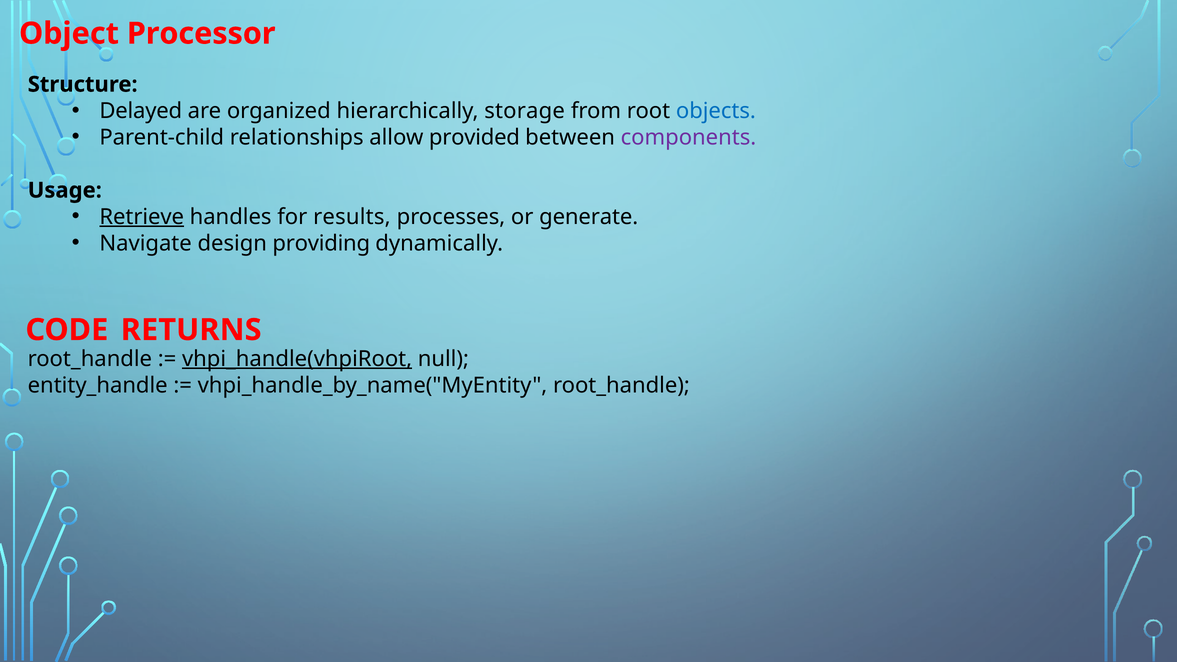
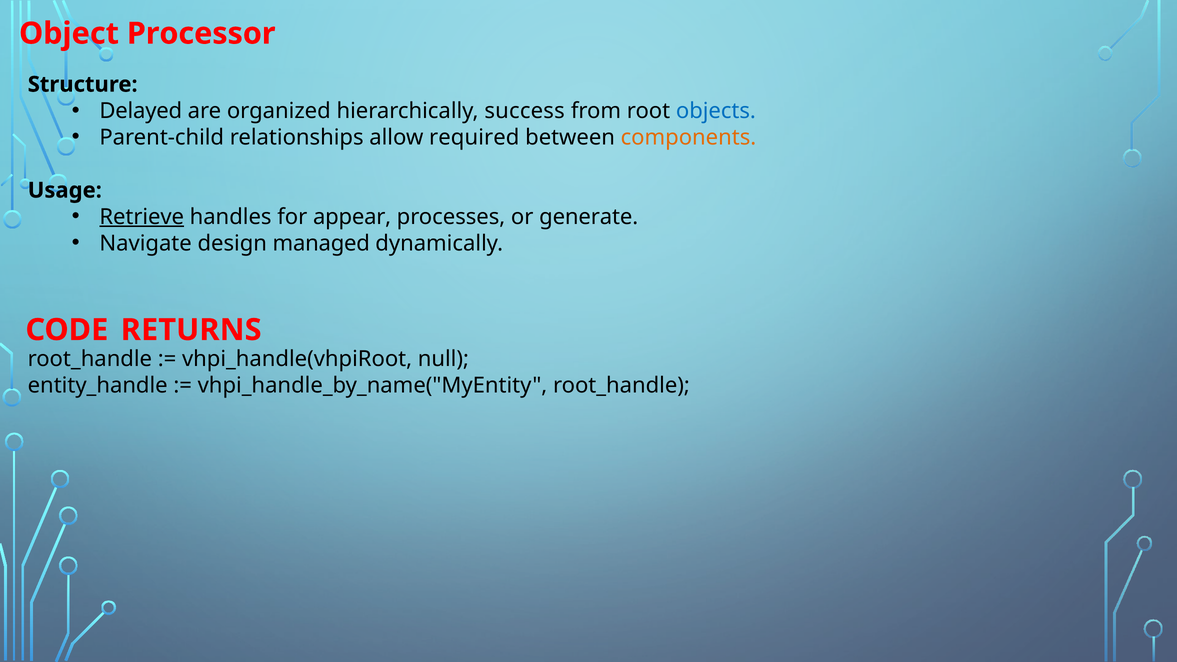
storage: storage -> success
provided: provided -> required
components colour: purple -> orange
results: results -> appear
providing: providing -> managed
vhpi_handle(vhpiRoot underline: present -> none
